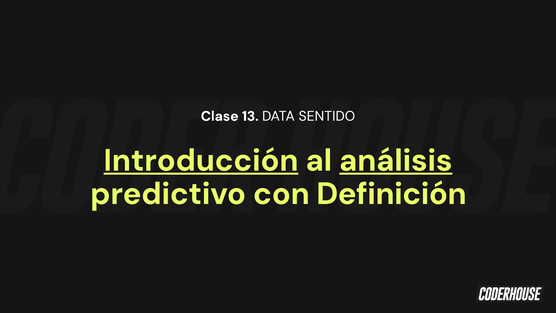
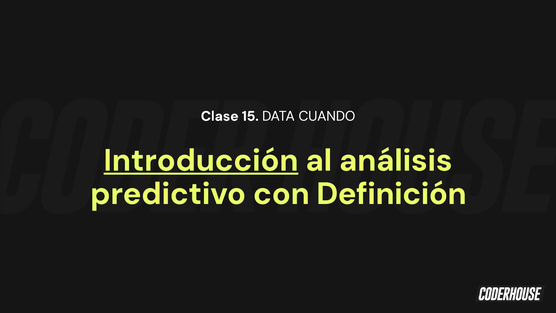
13: 13 -> 15
SENTIDO: SENTIDO -> CUANDO
análisis underline: present -> none
